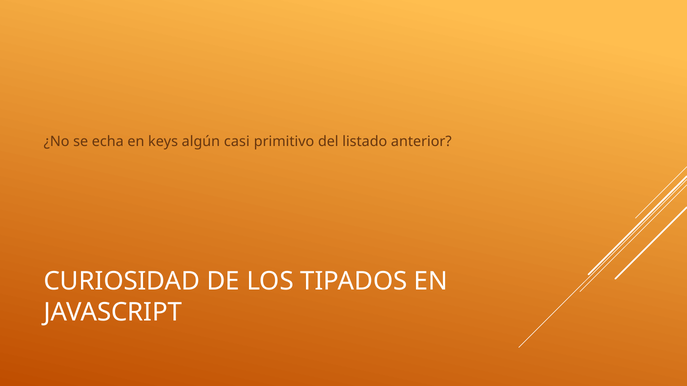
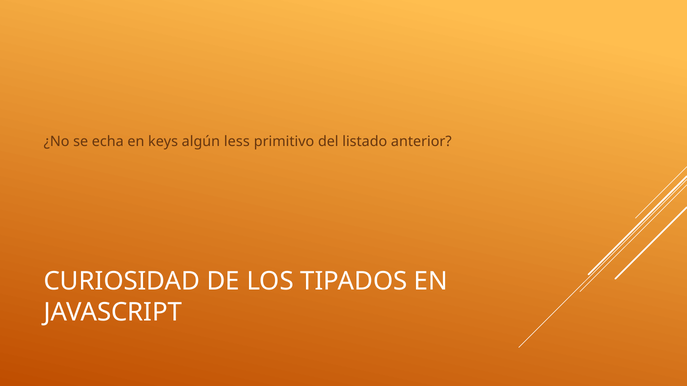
casi: casi -> less
